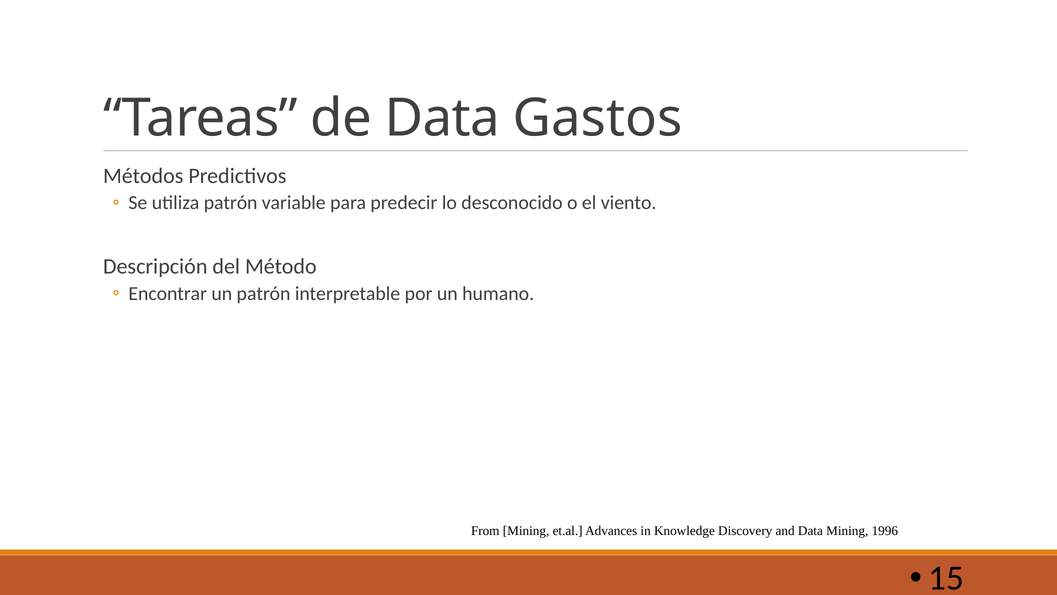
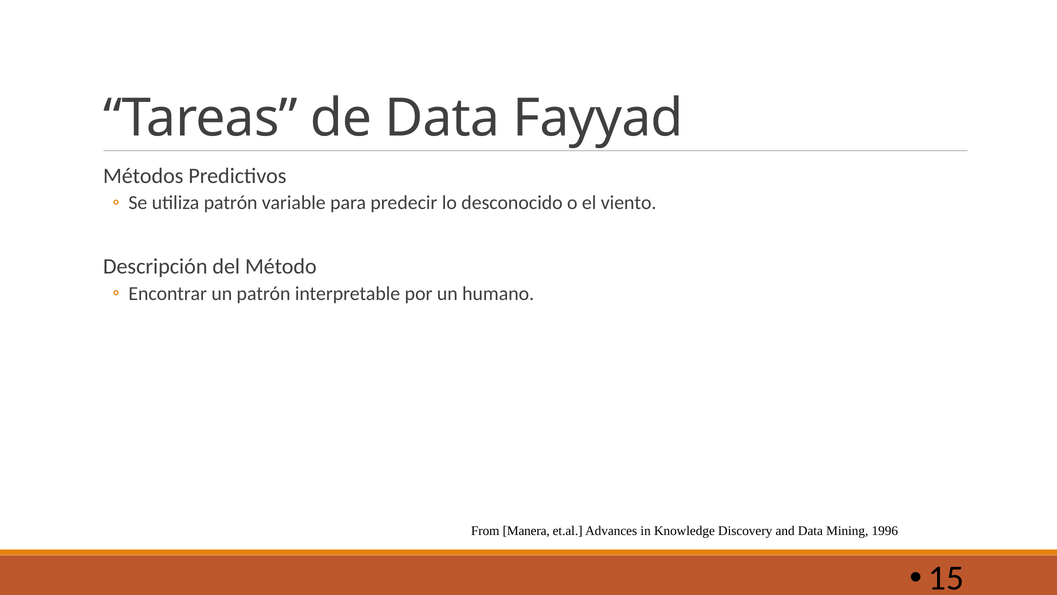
Gastos: Gastos -> Fayyad
From Mining: Mining -> Manera
